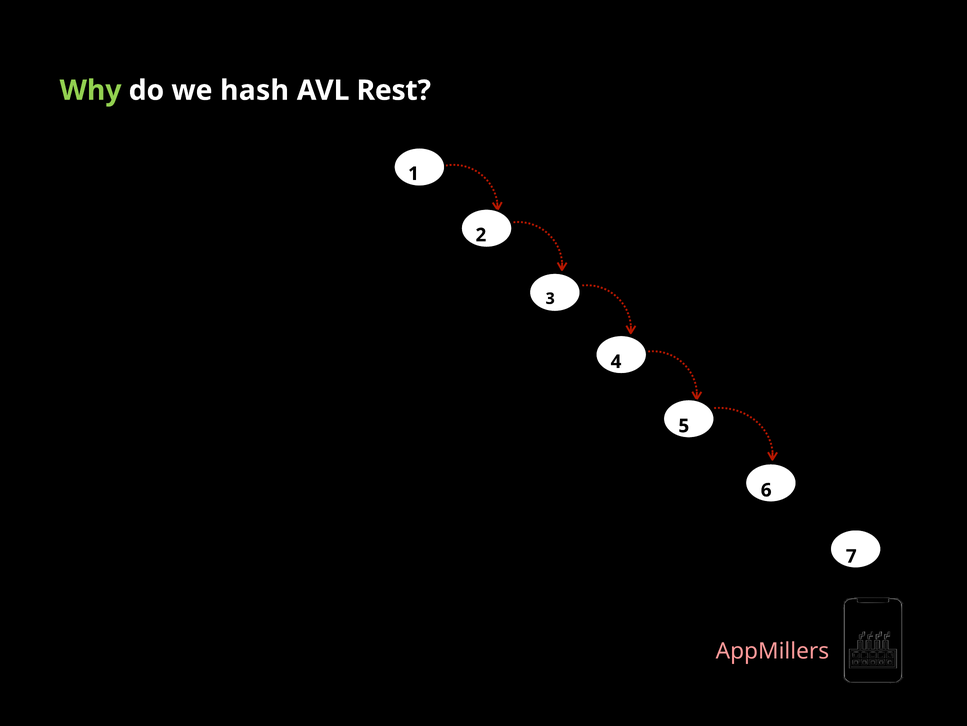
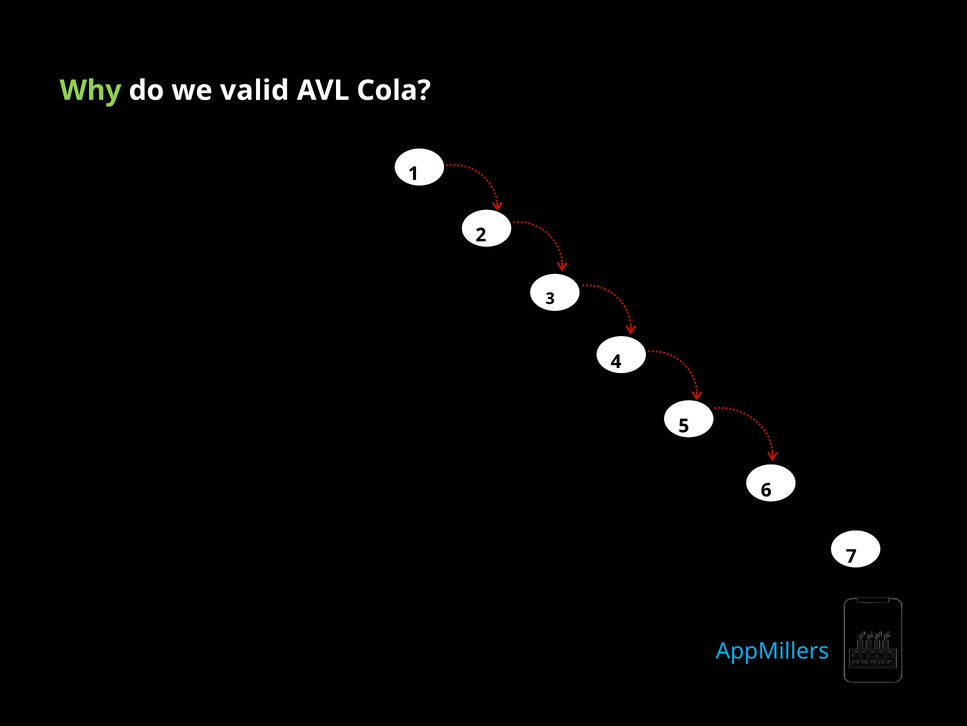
hash: hash -> valid
Rest: Rest -> Cola
AppMillers colour: pink -> light blue
